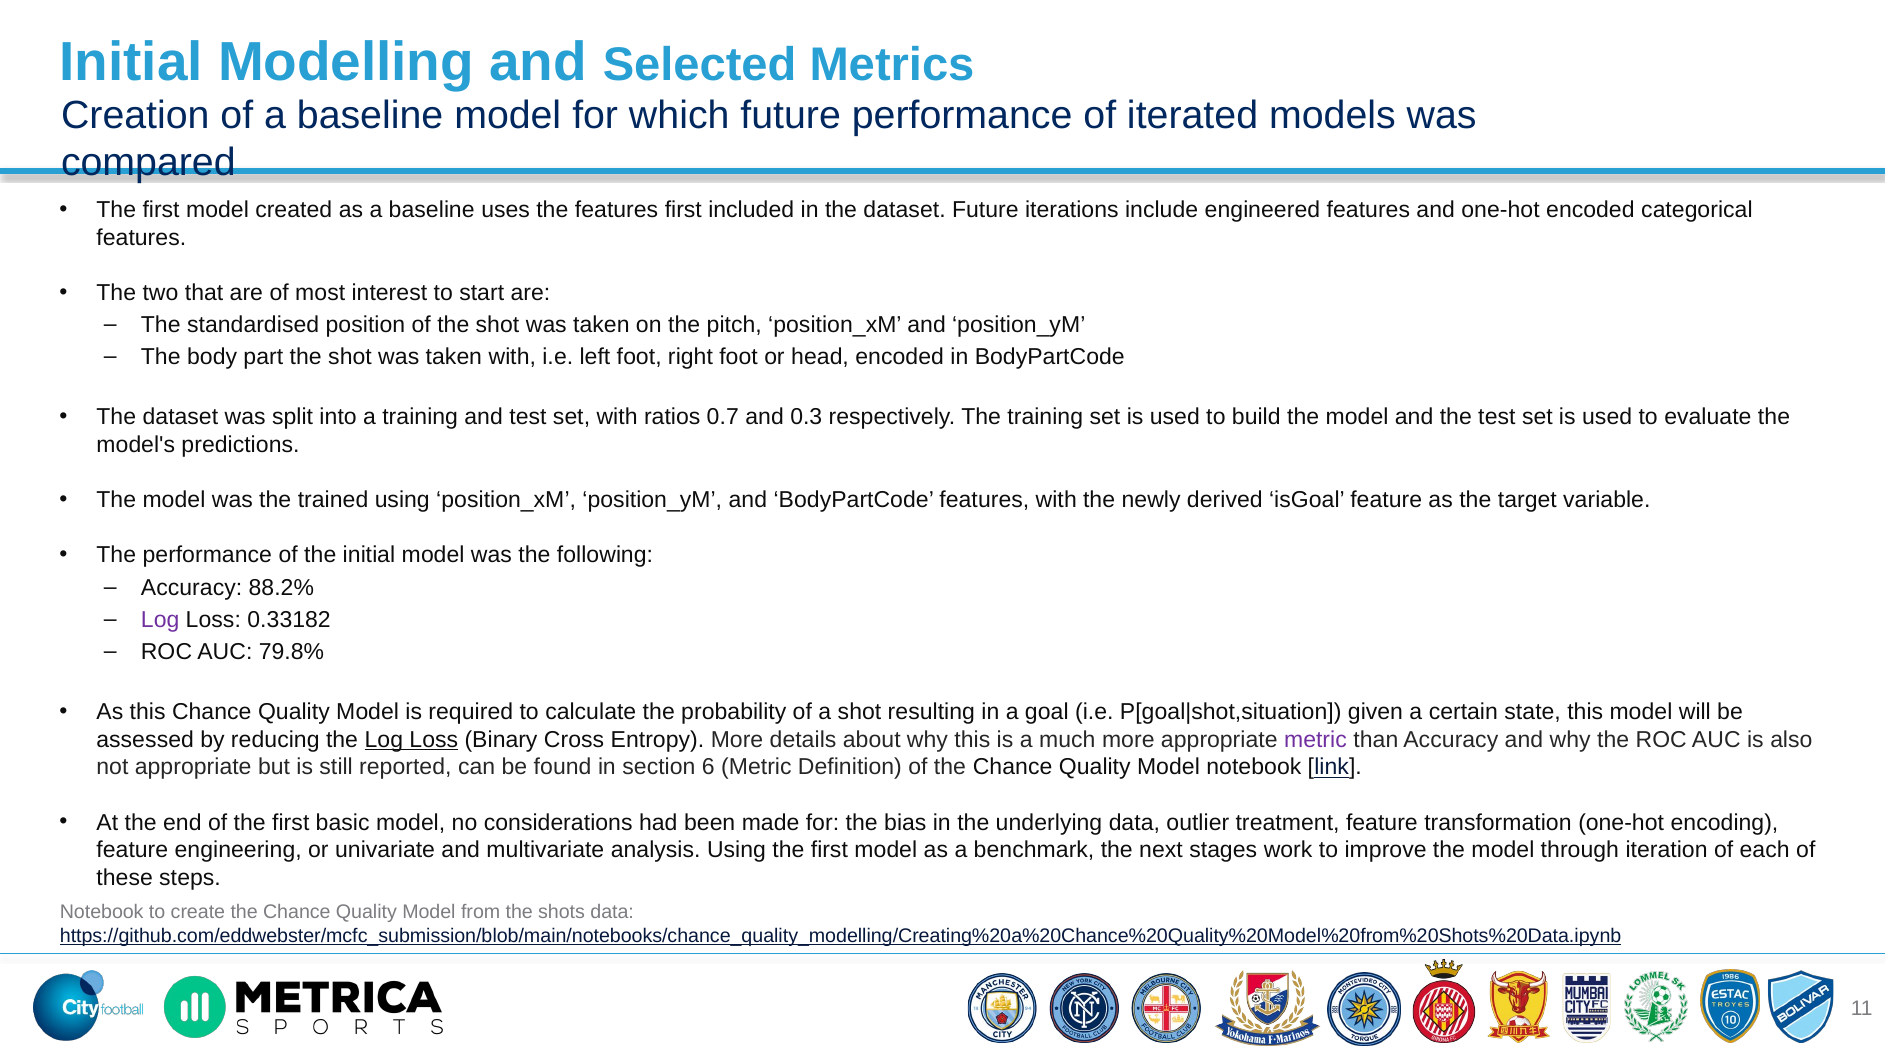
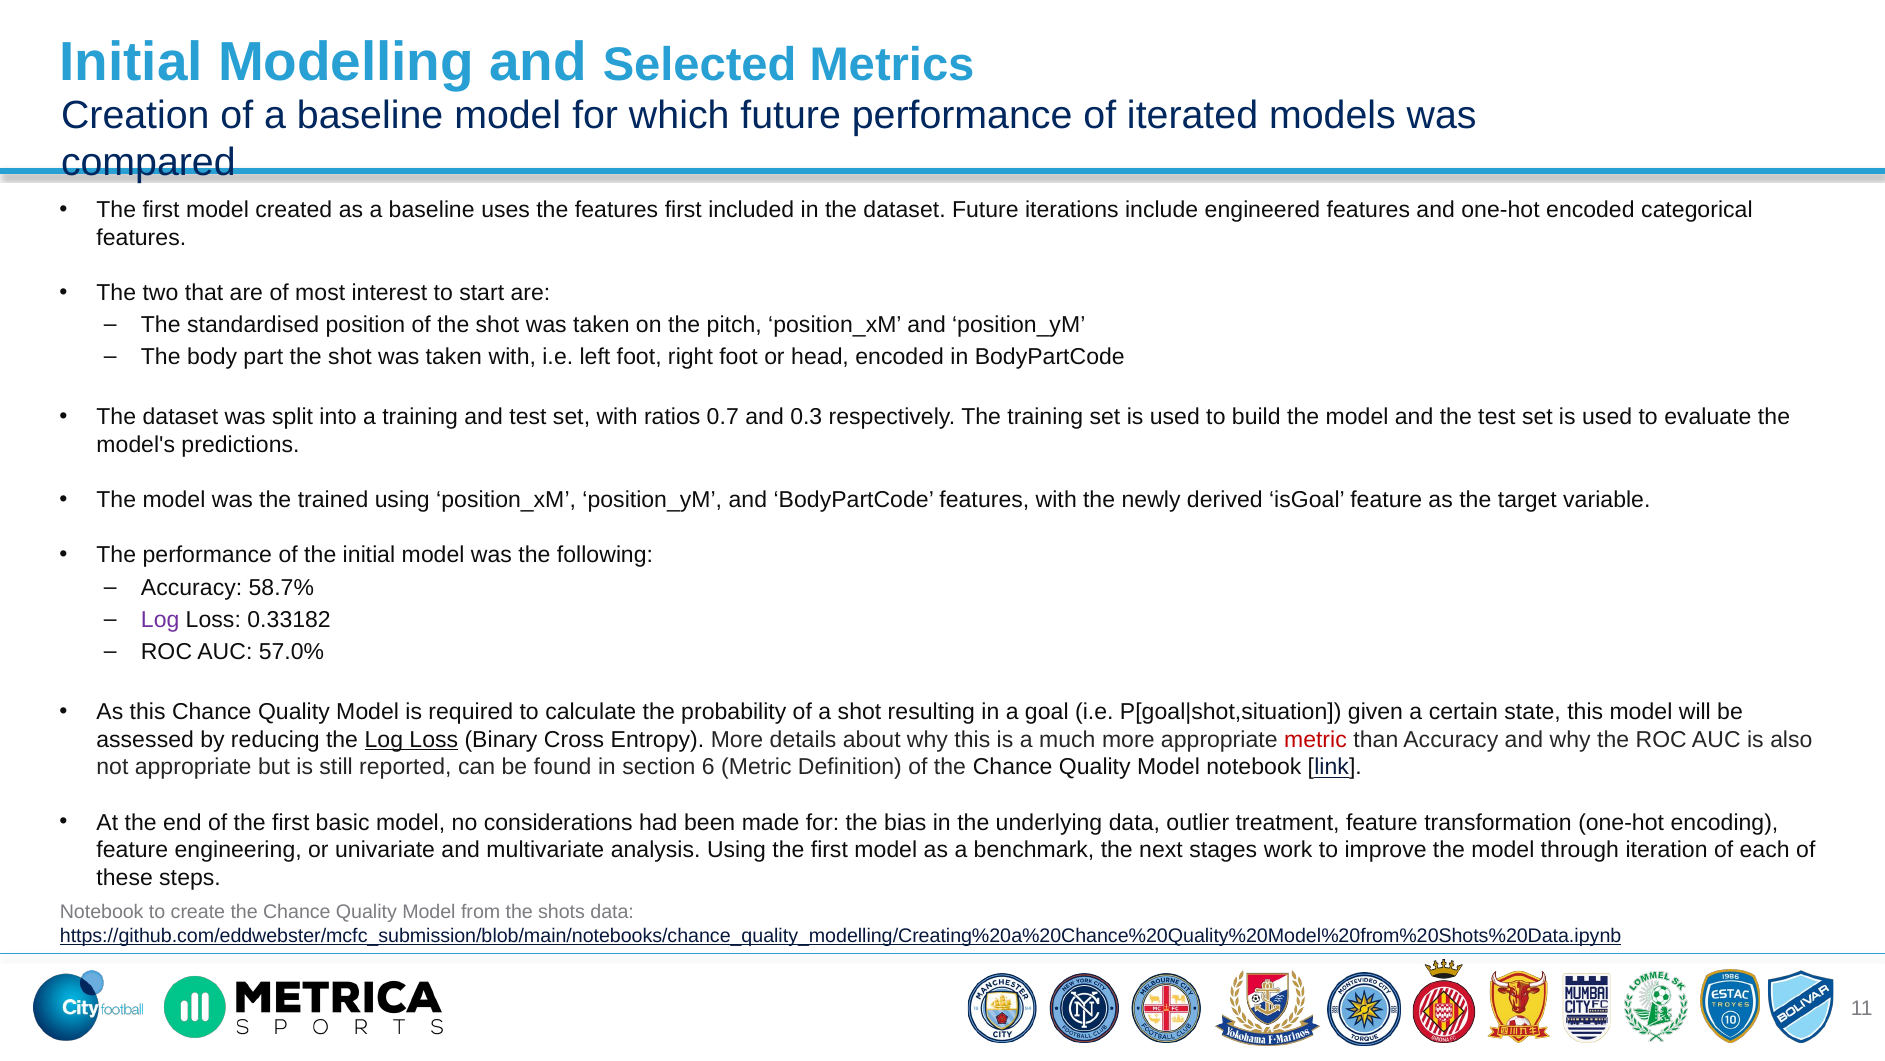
88.2%: 88.2% -> 58.7%
79.8%: 79.8% -> 57.0%
metric at (1315, 739) colour: purple -> red
